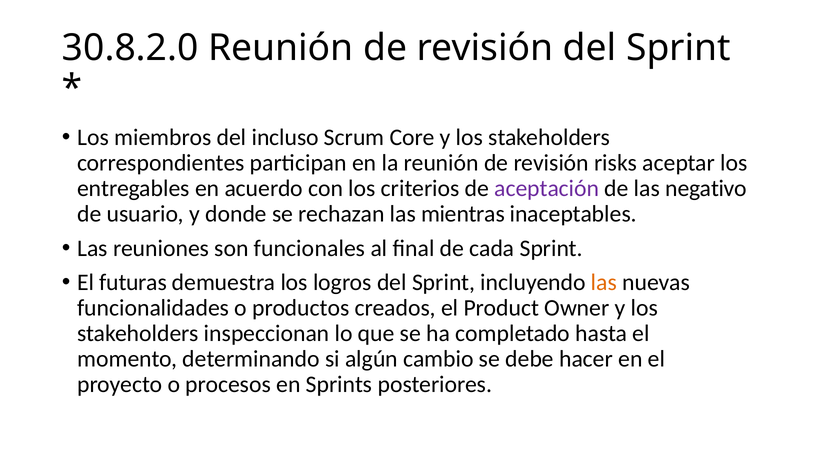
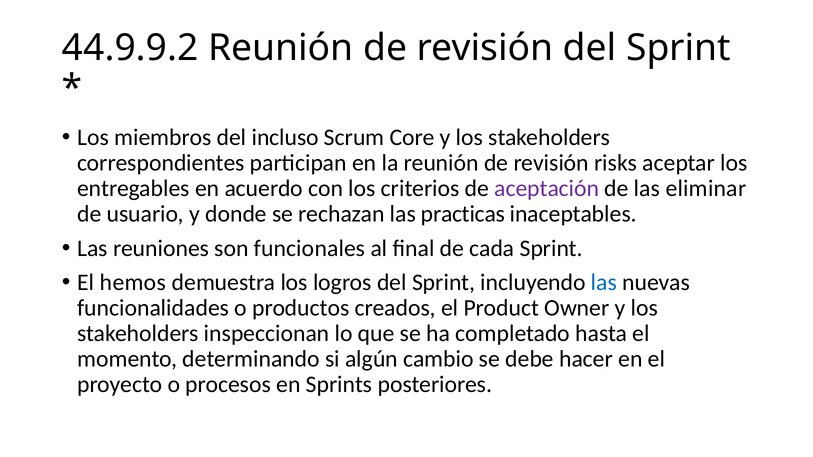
30.8.2.0: 30.8.2.0 -> 44.9.9.2
negativo: negativo -> eliminar
mientras: mientras -> practicas
futuras: futuras -> hemos
las at (604, 282) colour: orange -> blue
